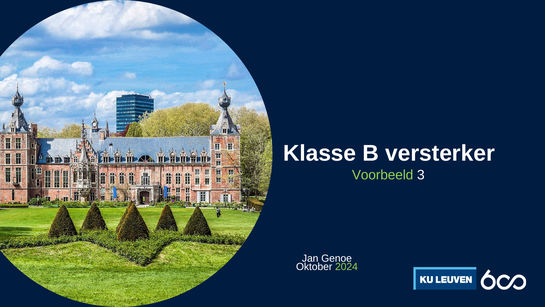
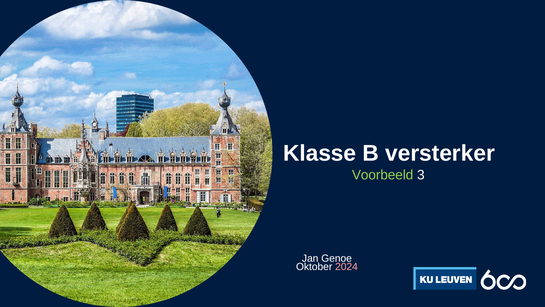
2024 colour: light green -> pink
